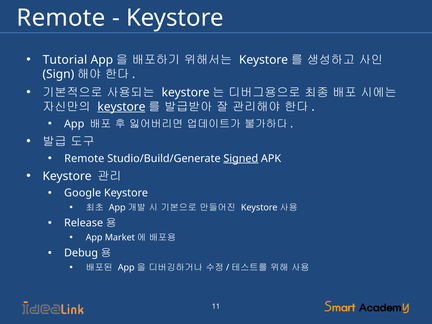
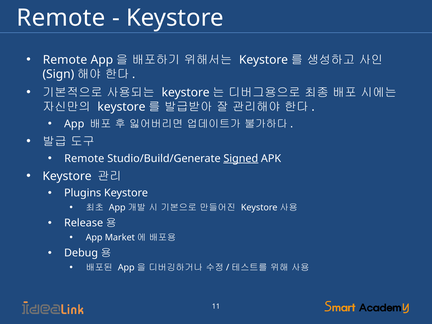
Tutorial at (65, 60): Tutorial -> Remote
keystore at (121, 107) underline: present -> none
Google: Google -> Plugins
